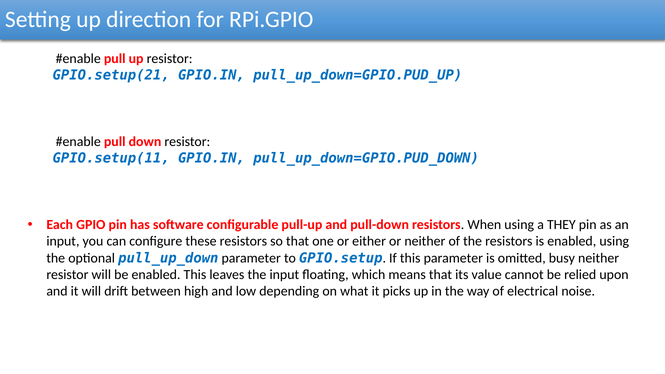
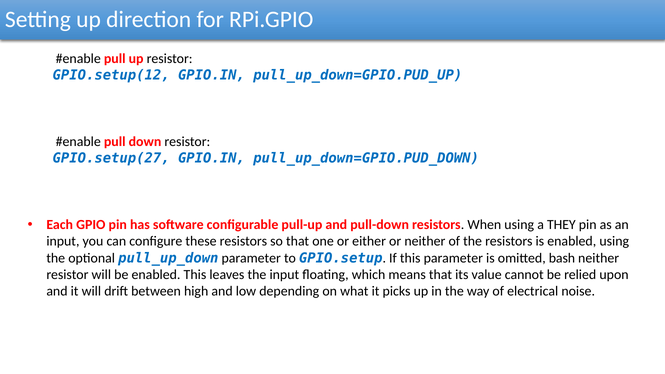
GPIO.setup(21: GPIO.setup(21 -> GPIO.setup(12
GPIO.setup(11: GPIO.setup(11 -> GPIO.setup(27
busy: busy -> bash
